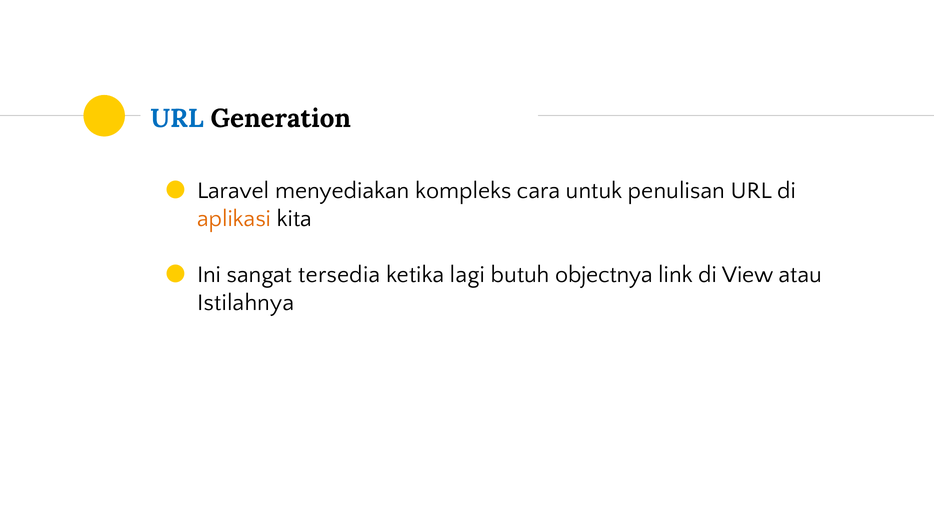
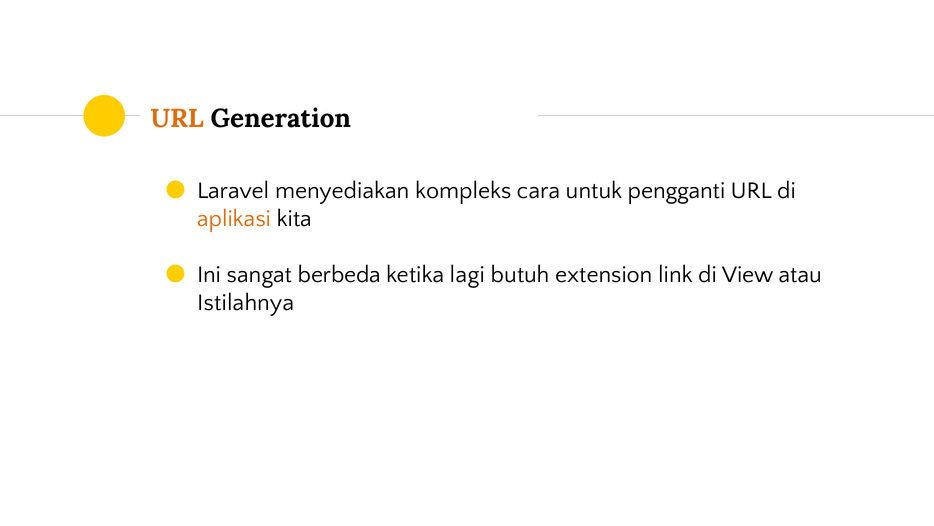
URL at (177, 118) colour: blue -> orange
penulisan: penulisan -> pengganti
tersedia: tersedia -> berbeda
objectnya: objectnya -> extension
